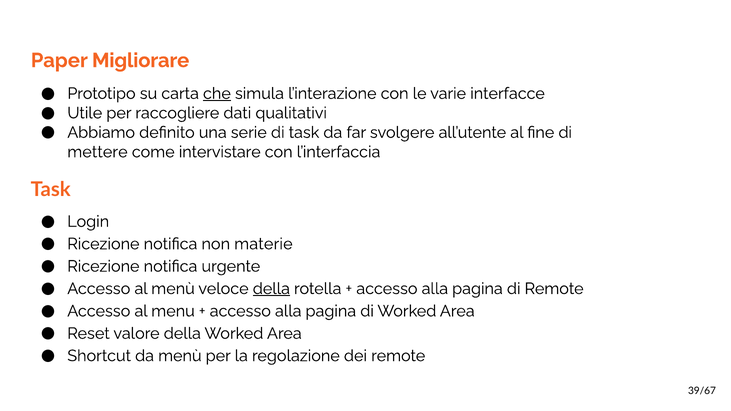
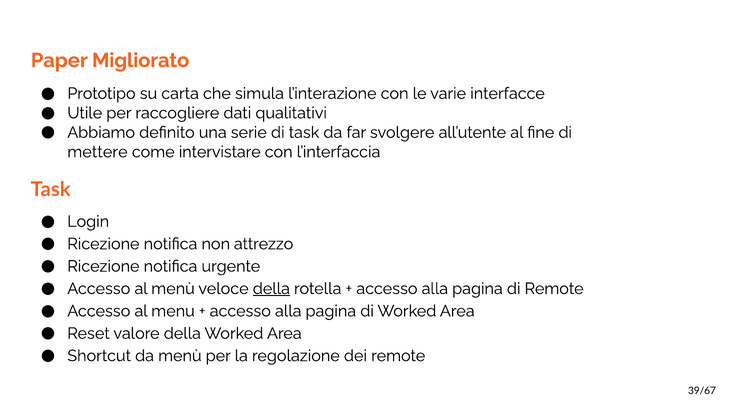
Migliorare: Migliorare -> Migliorato
che underline: present -> none
materie: materie -> attrezzo
